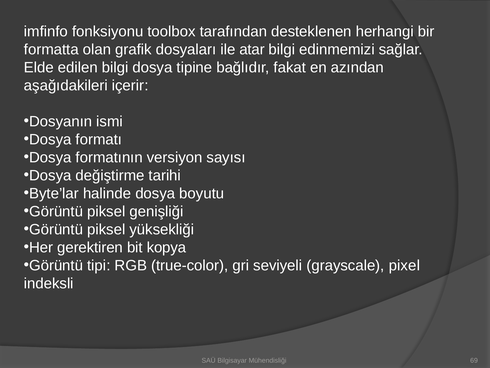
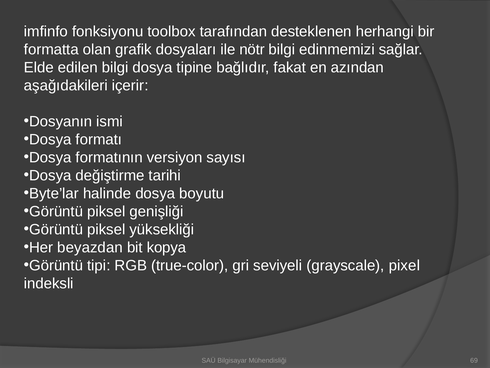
atar: atar -> nötr
gerektiren: gerektiren -> beyazdan
